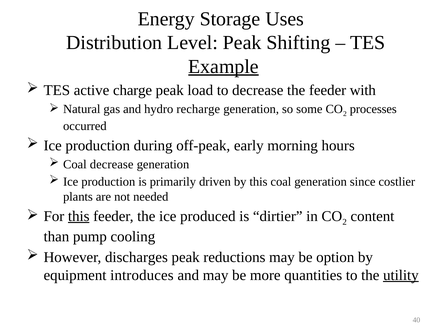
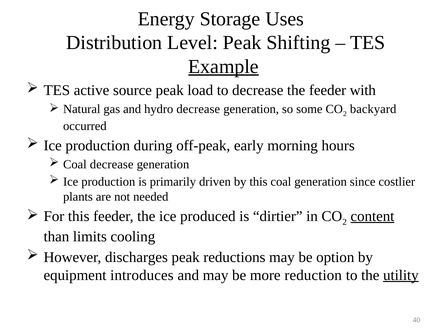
charge: charge -> source
hydro recharge: recharge -> decrease
processes: processes -> backyard
this at (79, 216) underline: present -> none
content underline: none -> present
pump: pump -> limits
quantities: quantities -> reduction
